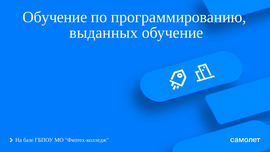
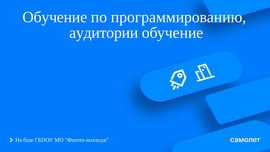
выданных: выданных -> аудитории
